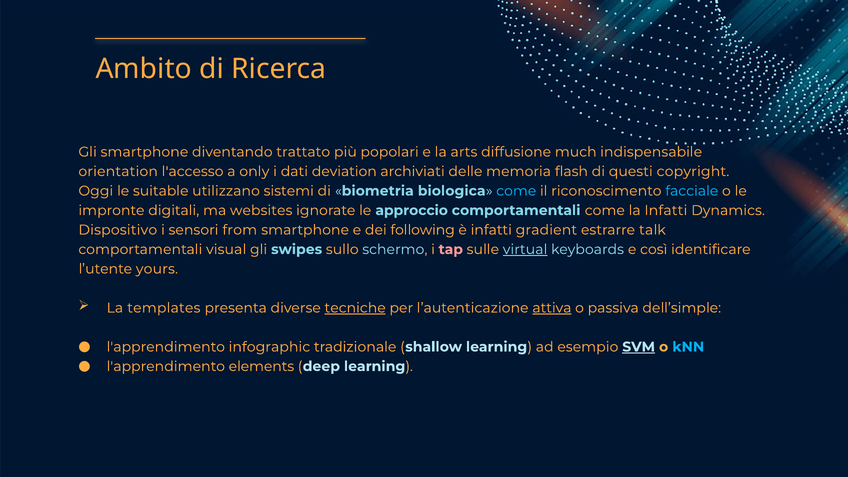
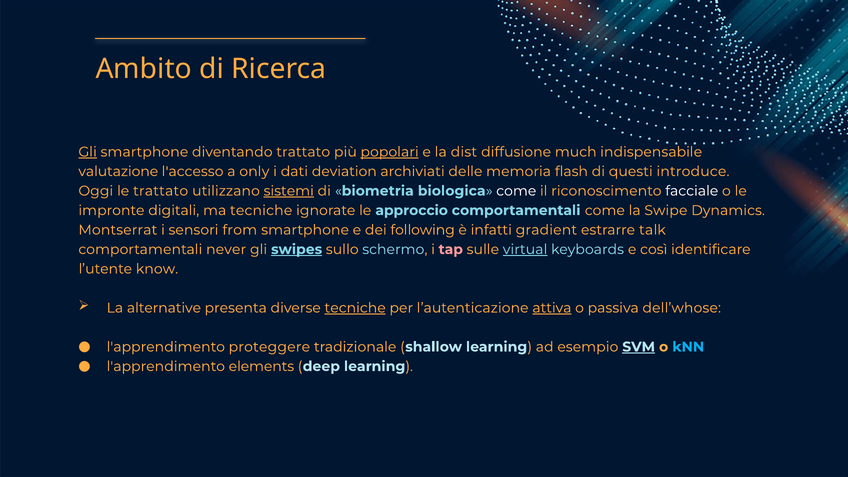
Gli at (88, 152) underline: none -> present
popolari underline: none -> present
arts: arts -> dist
orientation: orientation -> valutazione
copyright: copyright -> introduce
le suitable: suitable -> trattato
sistemi underline: none -> present
come at (516, 191) colour: light blue -> white
facciale colour: light blue -> white
ma websites: websites -> tecniche
la Infatti: Infatti -> Swipe
Dispositivo: Dispositivo -> Montserrat
visual: visual -> never
swipes underline: none -> present
yours: yours -> know
templates: templates -> alternative
dell’simple: dell’simple -> dell’whose
infographic: infographic -> proteggere
